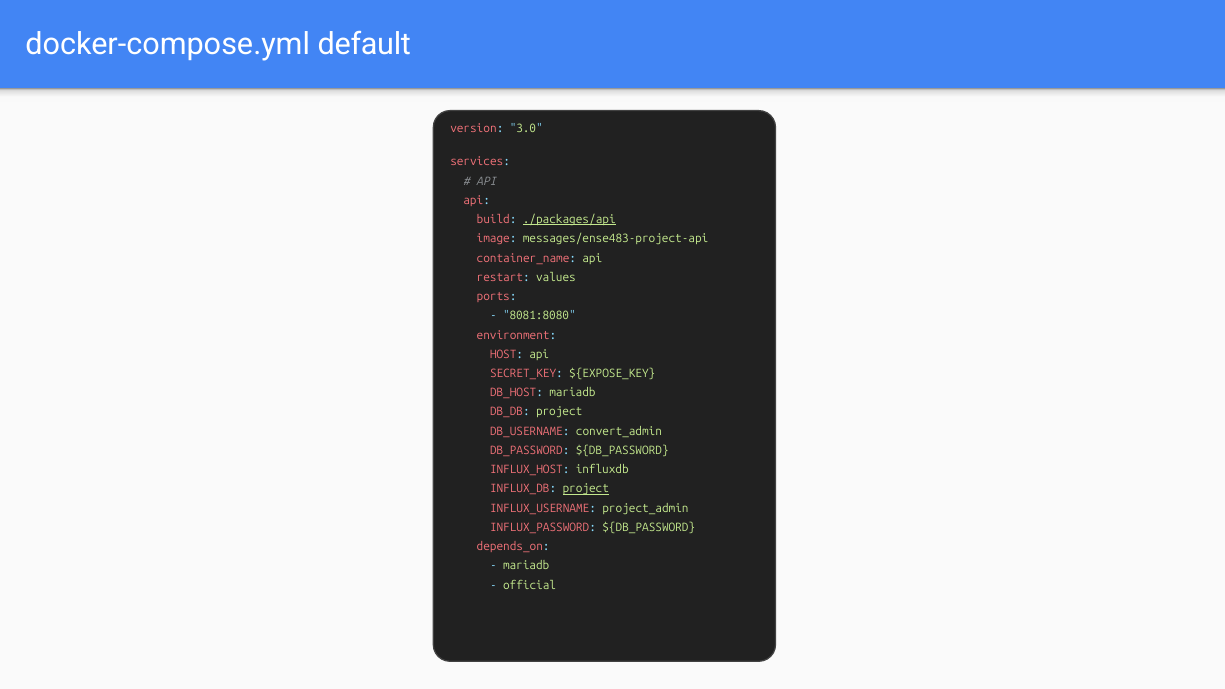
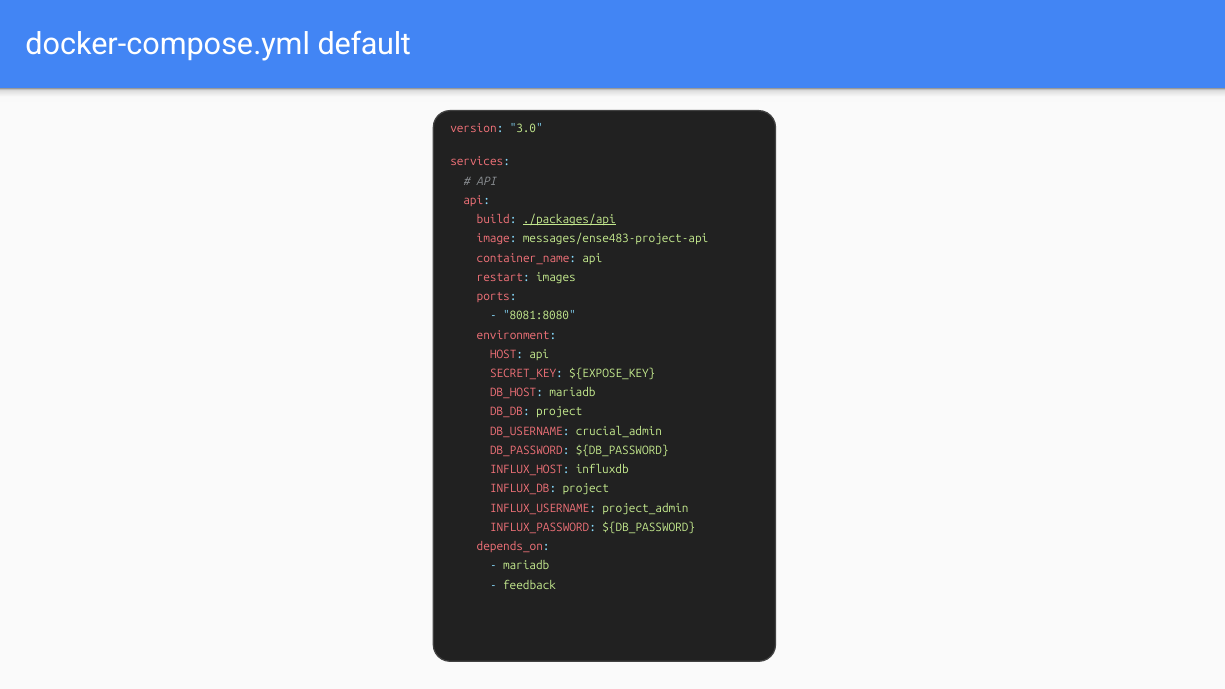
values: values -> images
convert_admin: convert_admin -> crucial_admin
project at (586, 489) underline: present -> none
official: official -> feedback
